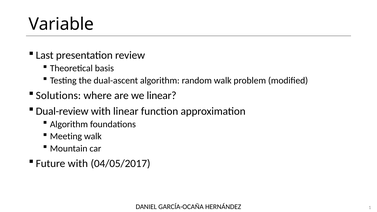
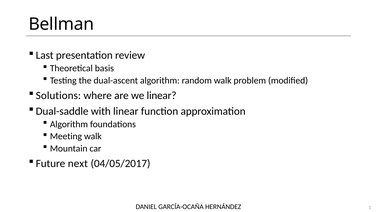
Variable: Variable -> Bellman
Dual-review: Dual-review -> Dual-saddle
Future with: with -> next
